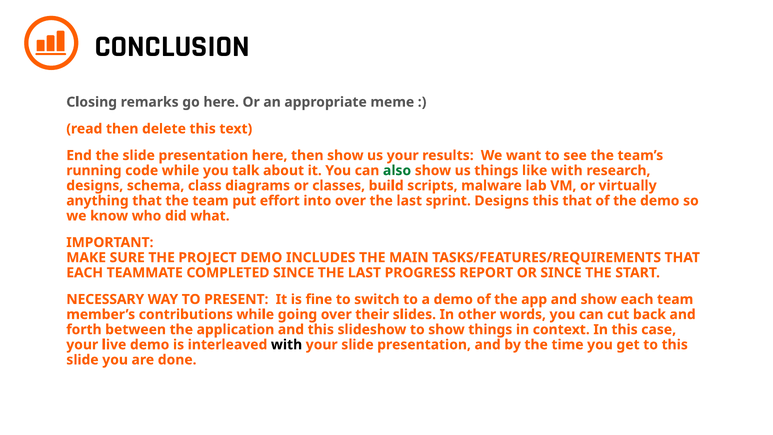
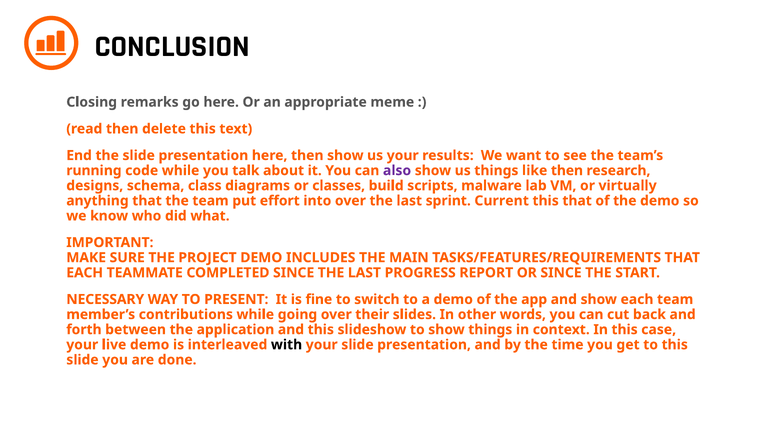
also colour: green -> purple
like with: with -> then
sprint Designs: Designs -> Current
